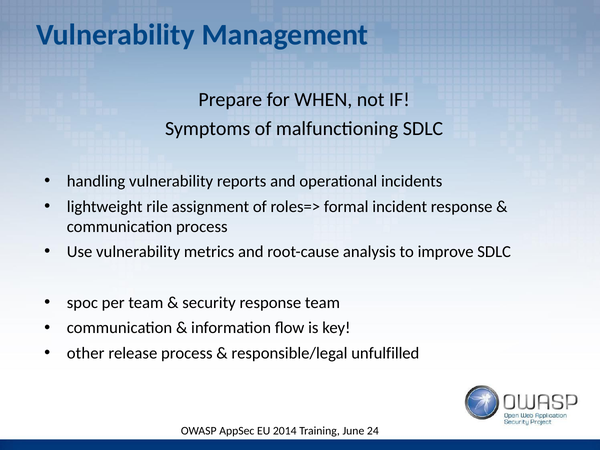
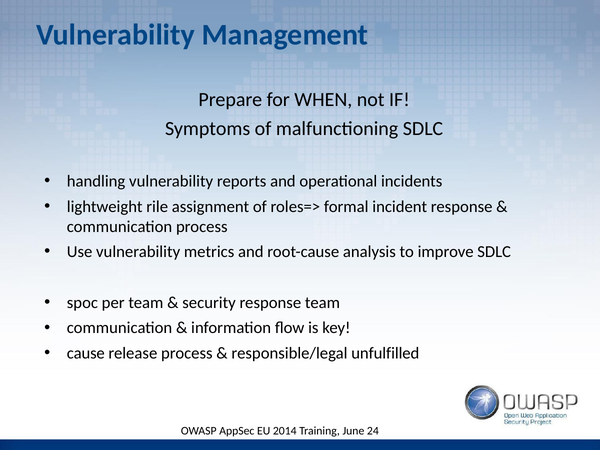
other: other -> cause
